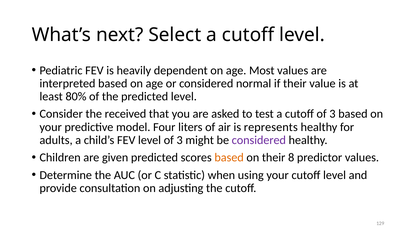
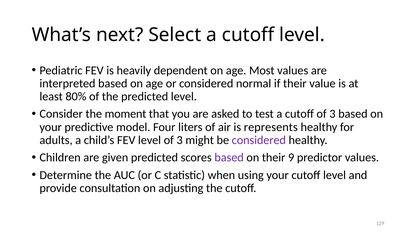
received: received -> moment
based at (229, 158) colour: orange -> purple
8: 8 -> 9
